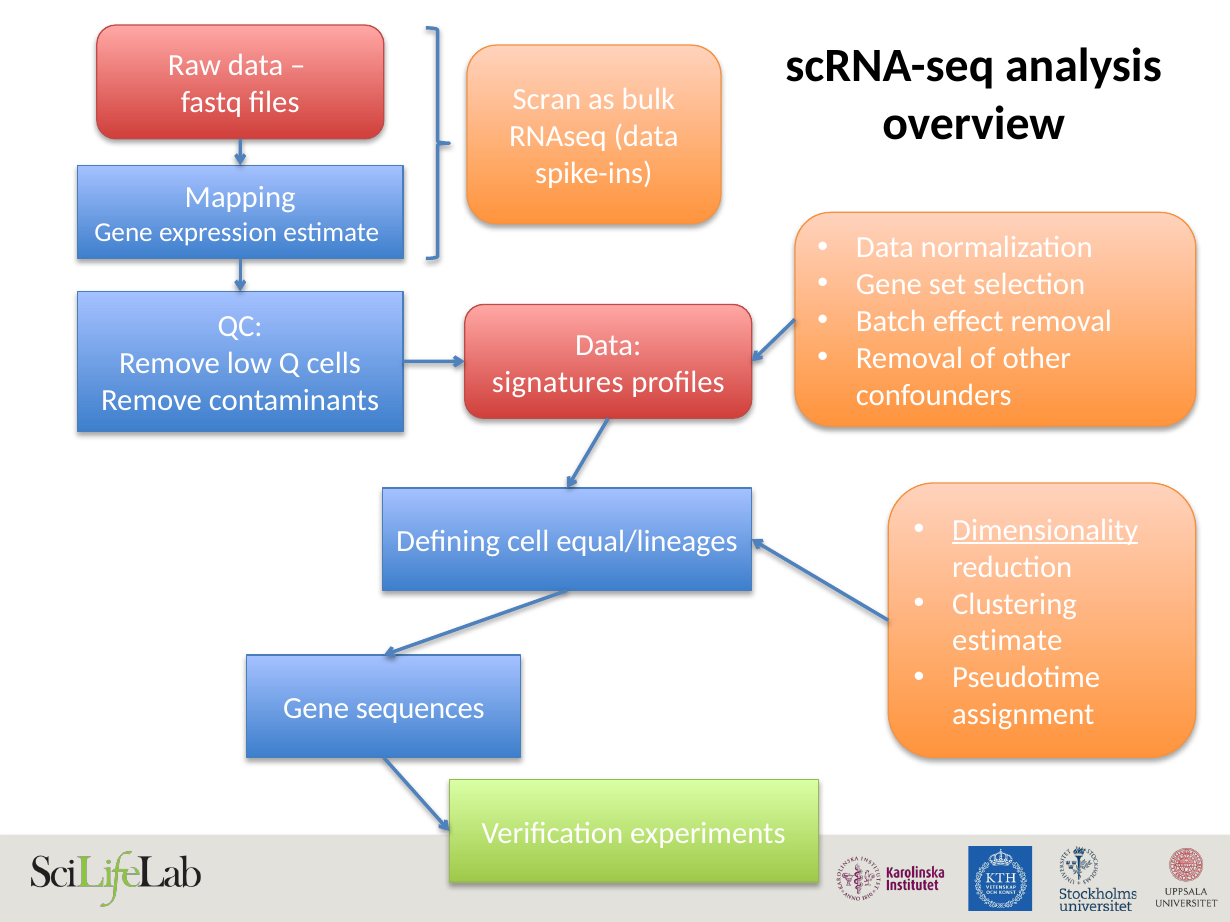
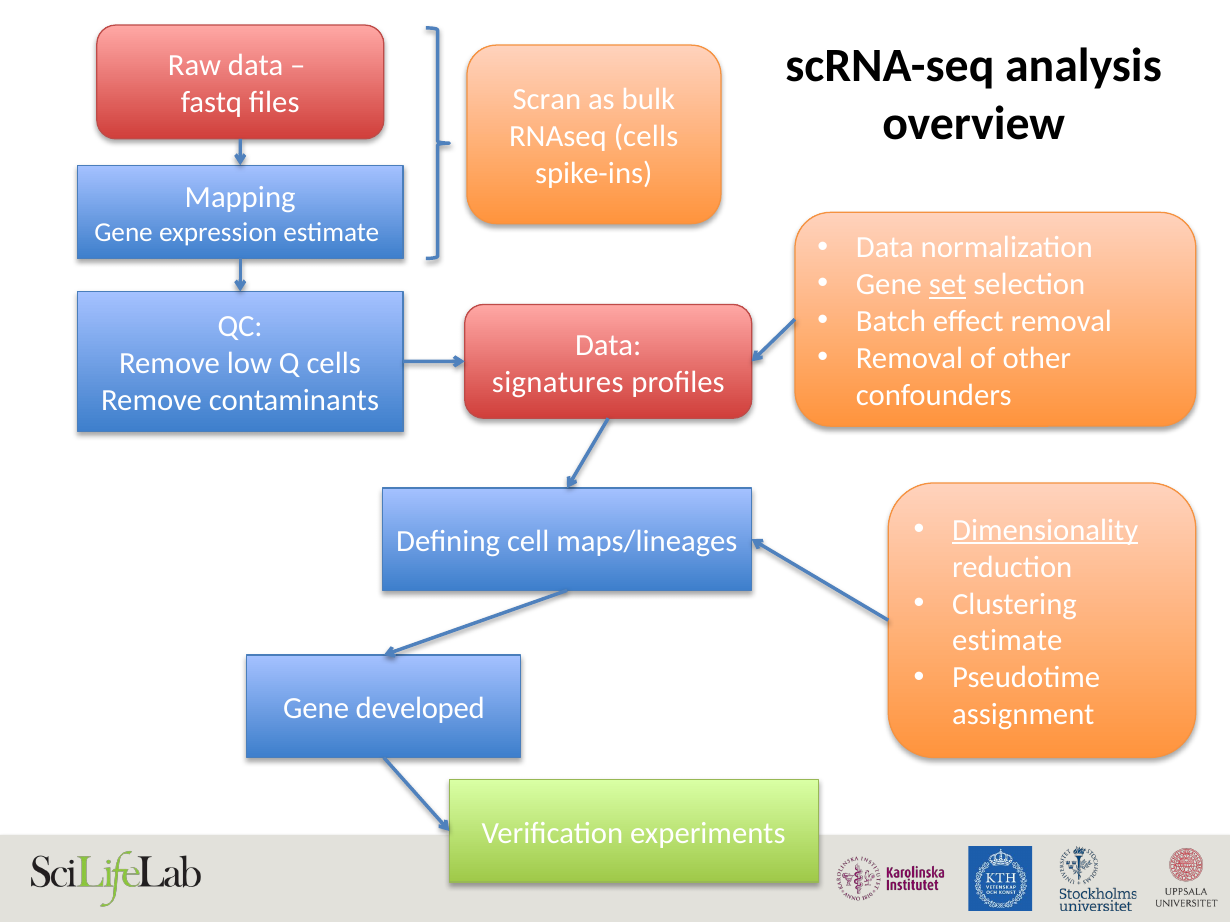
RNAseq data: data -> cells
set underline: none -> present
equal/lineages: equal/lineages -> maps/lineages
sequences: sequences -> developed
